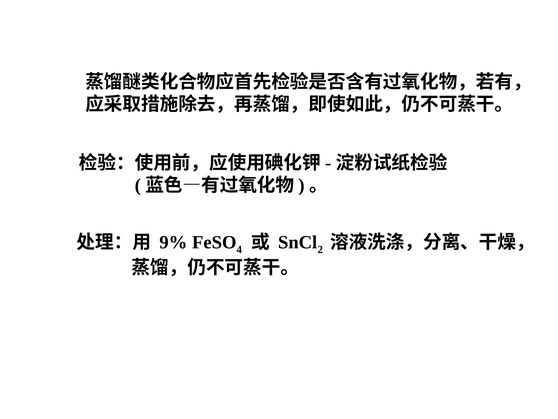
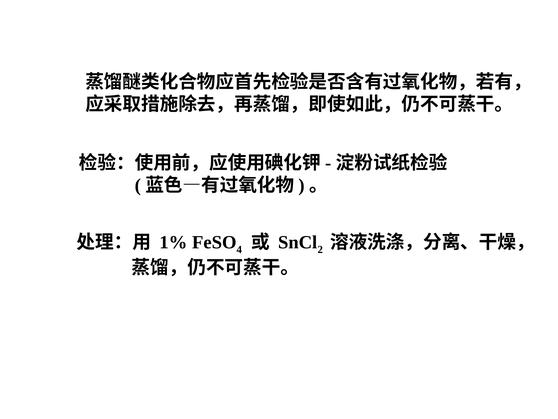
9%: 9% -> 1%
